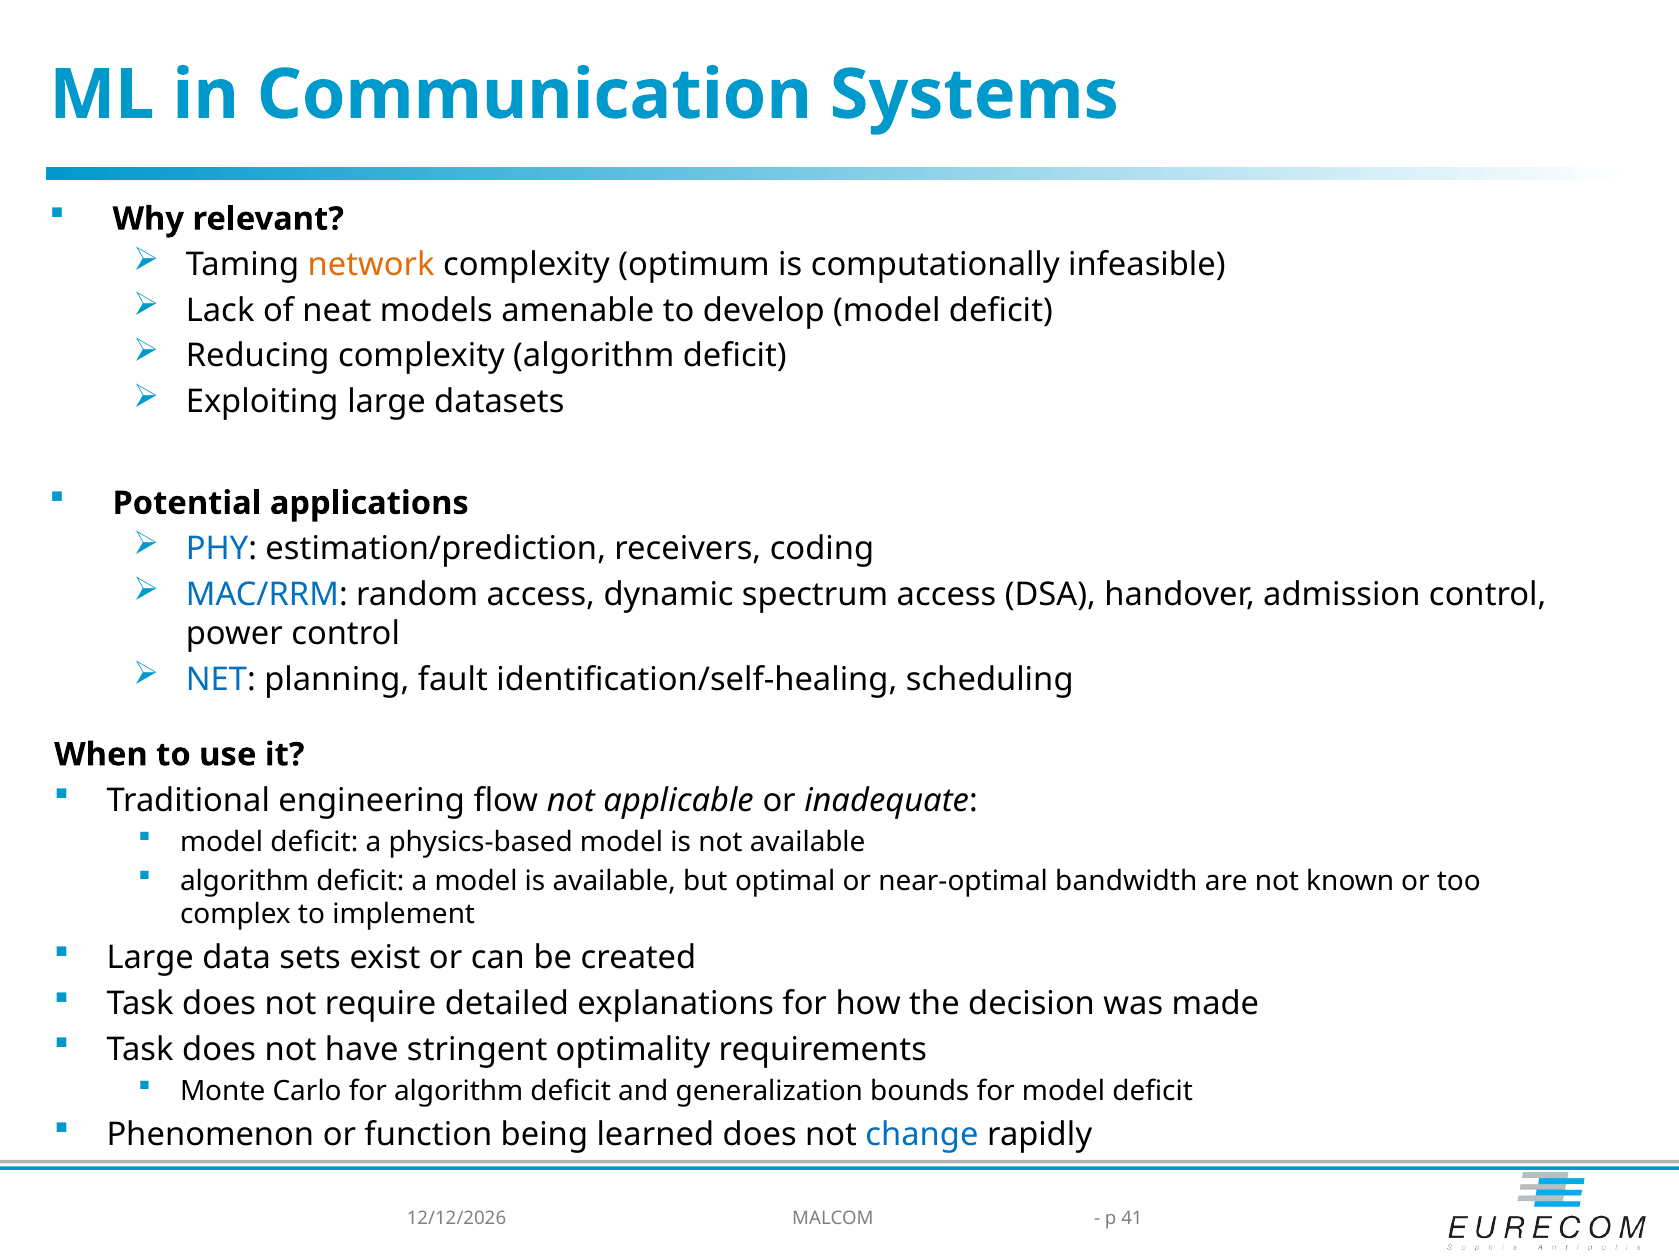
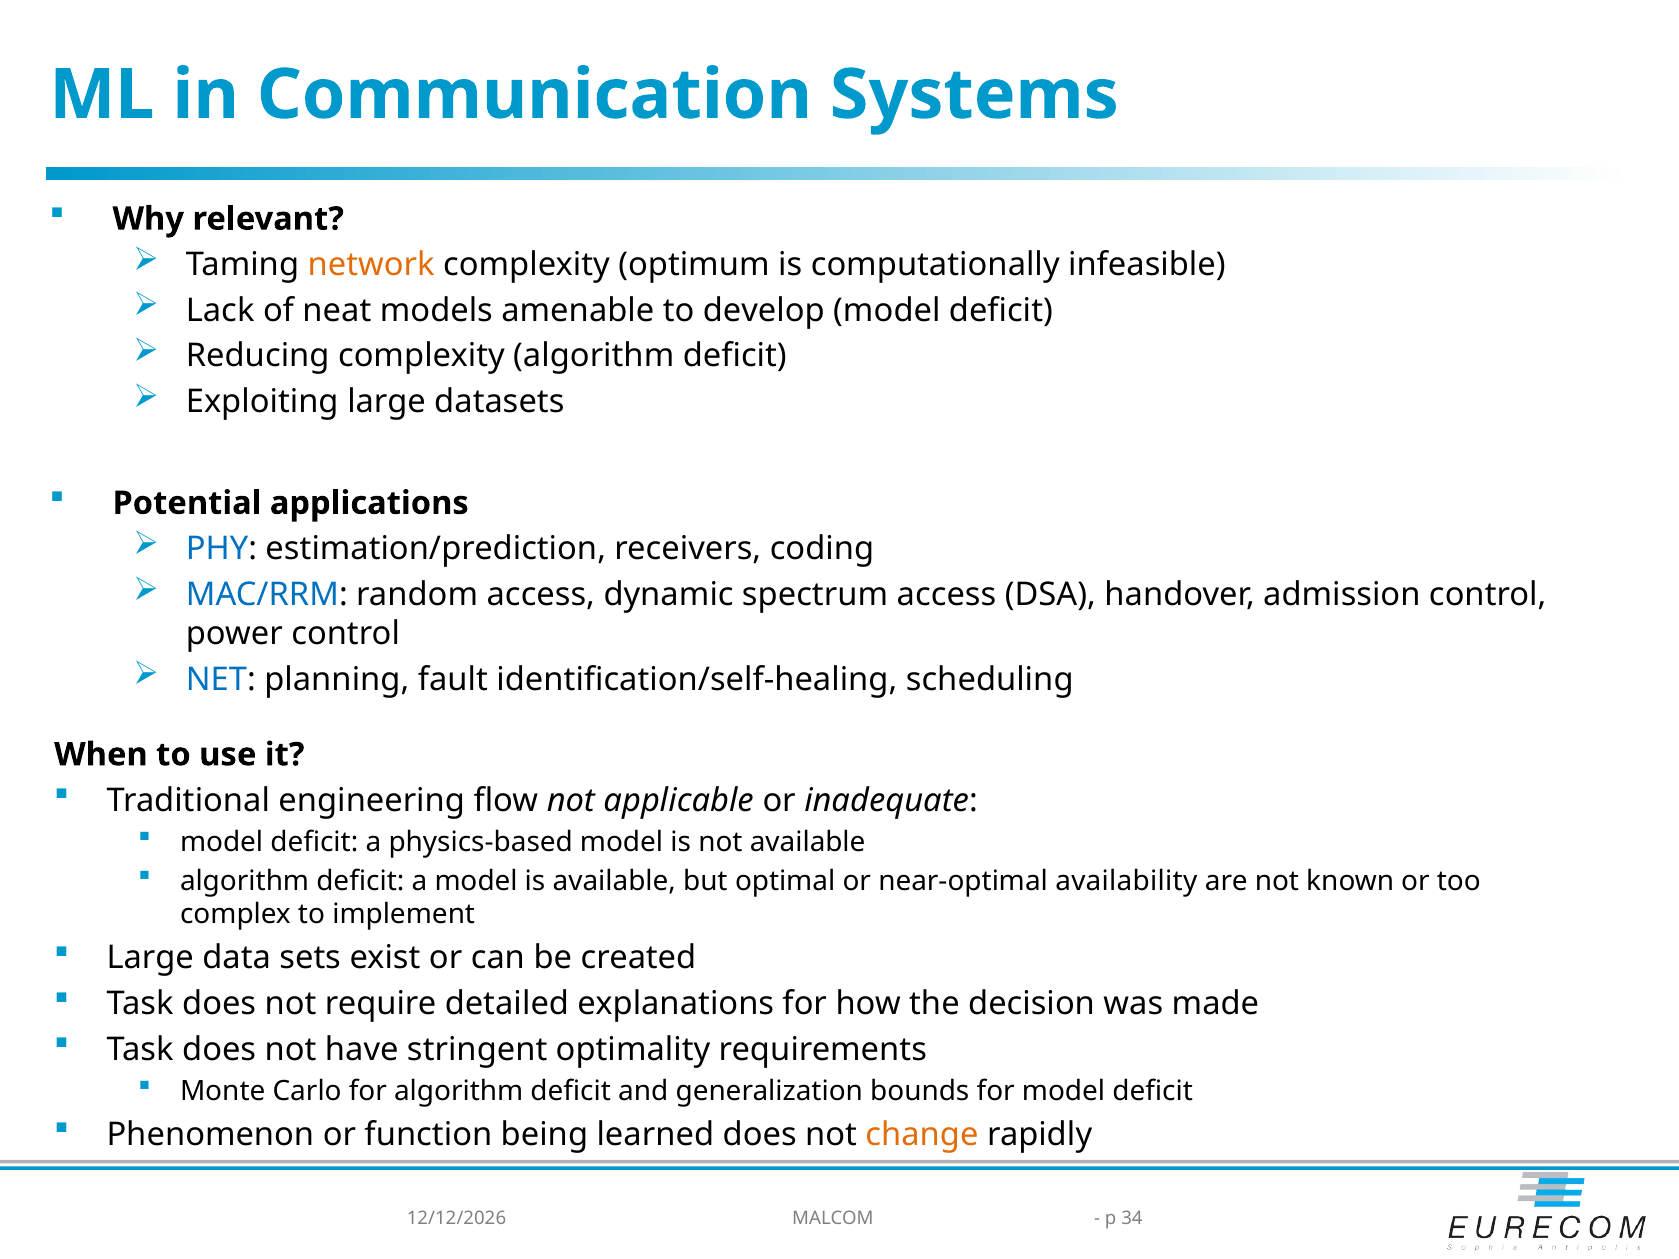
bandwidth: bandwidth -> availability
change colour: blue -> orange
41: 41 -> 34
